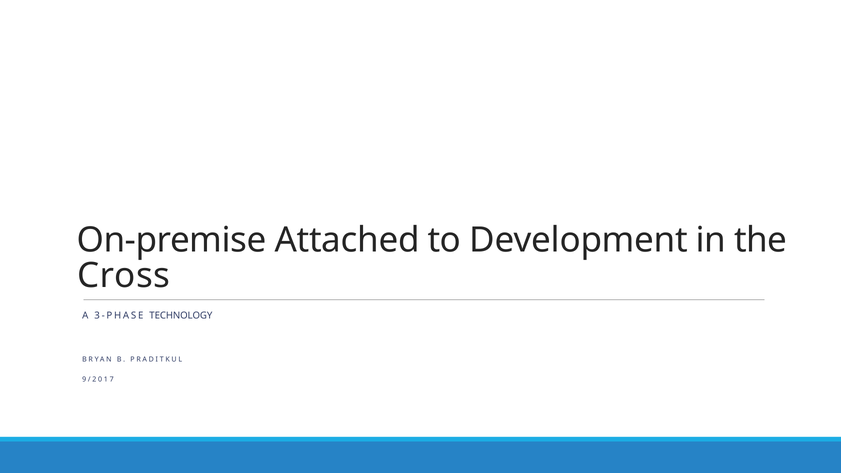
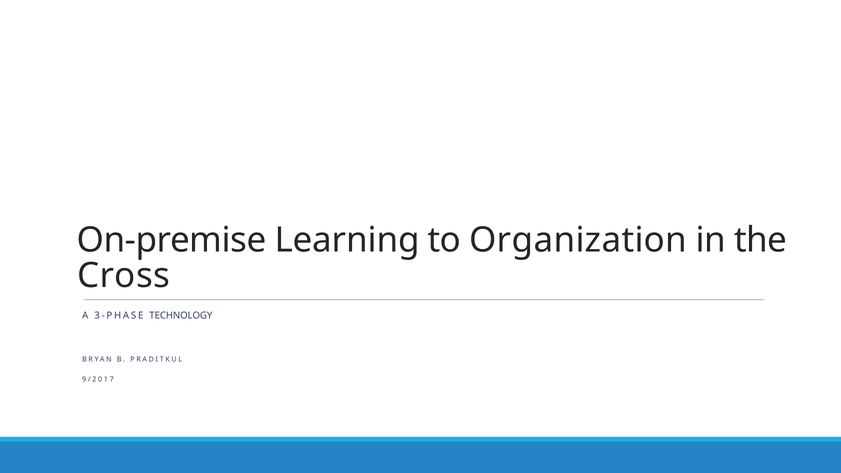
Attached: Attached -> Learning
Development: Development -> Organization
